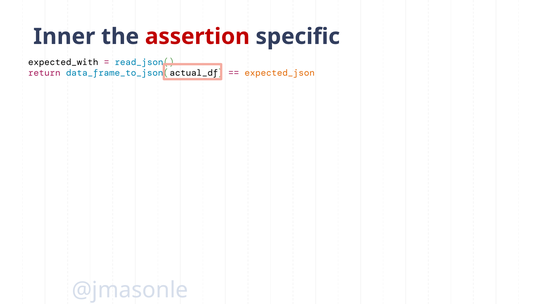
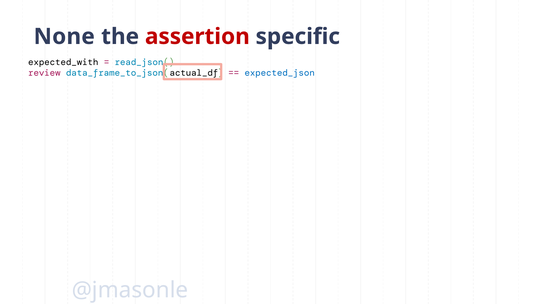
Inner: Inner -> None
return: return -> review
expected_json colour: orange -> blue
